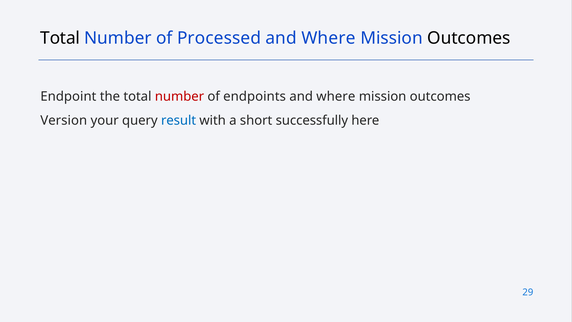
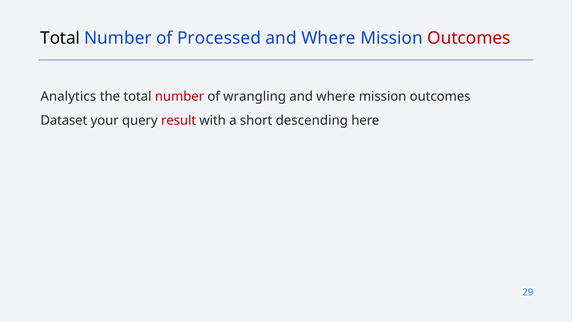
Outcomes at (469, 38) colour: black -> red
Endpoint: Endpoint -> Analytics
endpoints: endpoints -> wrangling
Version: Version -> Dataset
result colour: blue -> red
successfully: successfully -> descending
